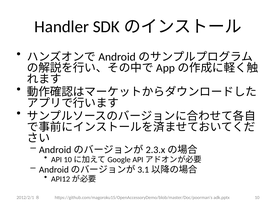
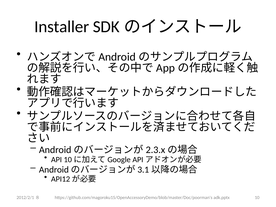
Handler: Handler -> Installer
